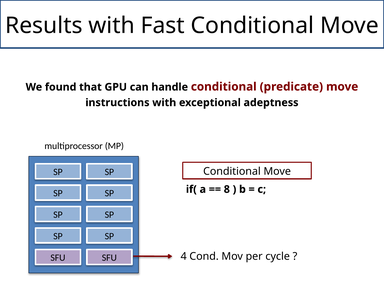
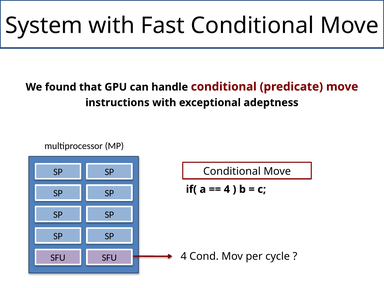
Results: Results -> System
8 at (227, 189): 8 -> 4
